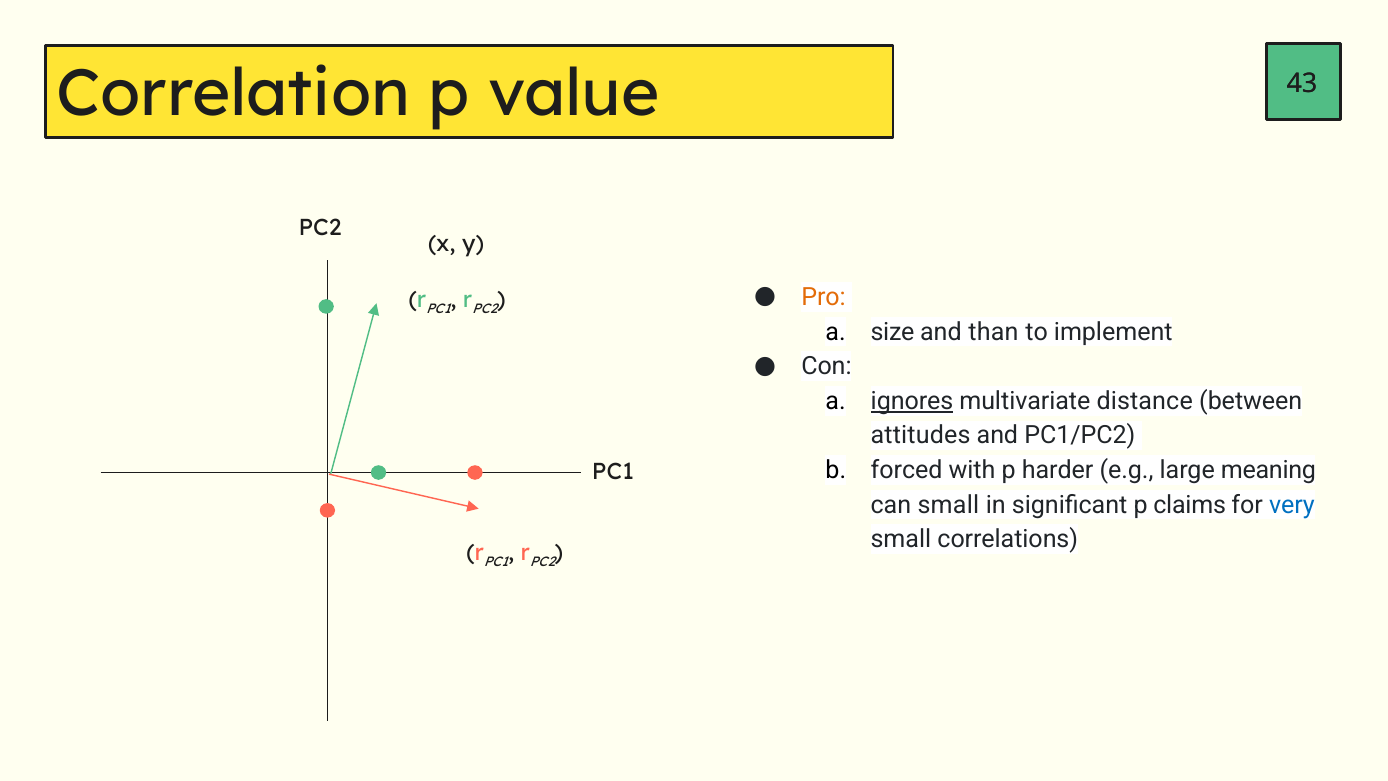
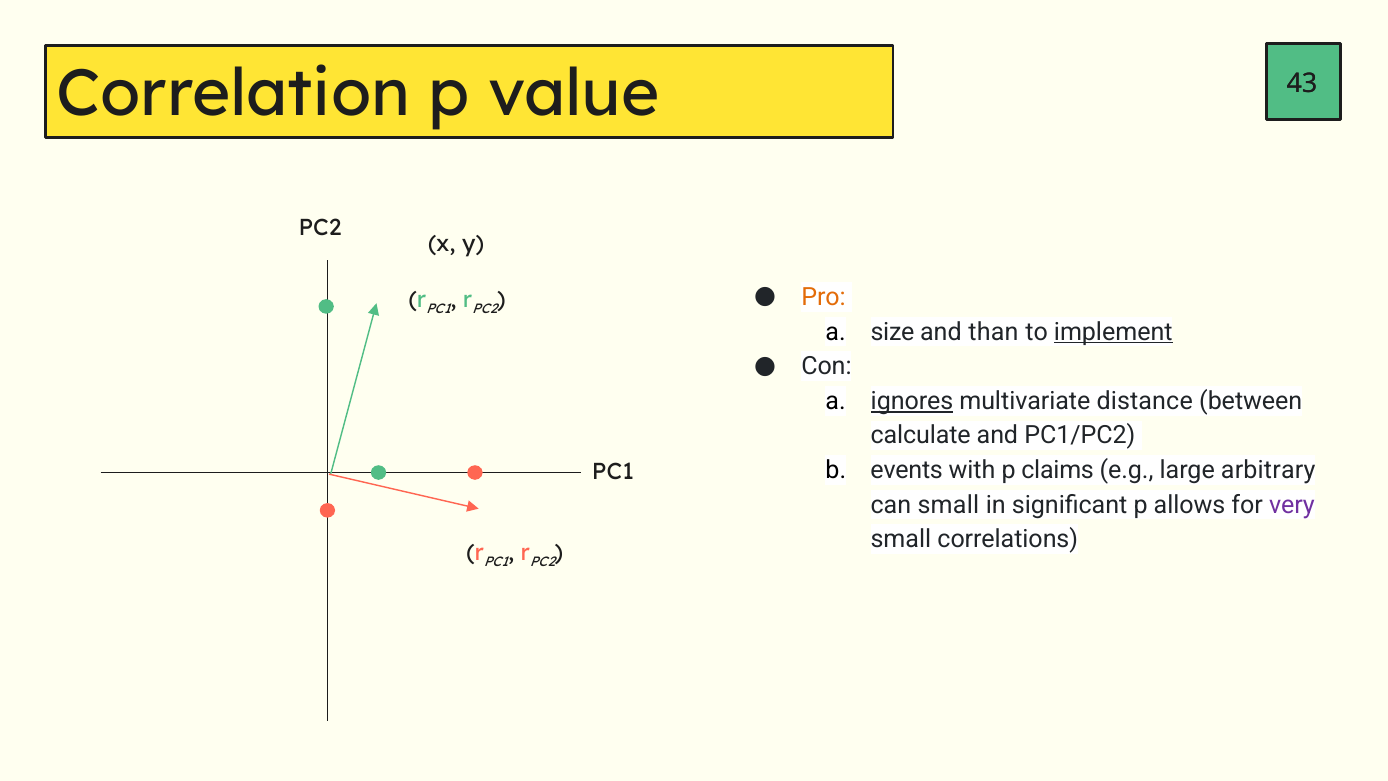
implement underline: none -> present
attitudes: attitudes -> calculate
forced: forced -> events
harder: harder -> claims
meaning: meaning -> arbitrary
claims: claims -> allows
very colour: blue -> purple
